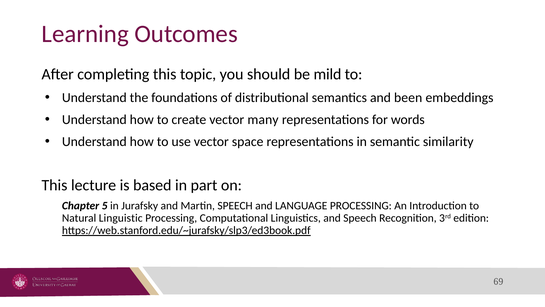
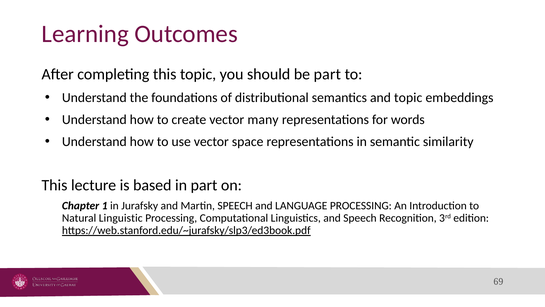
be mild: mild -> part
and been: been -> topic
5: 5 -> 1
